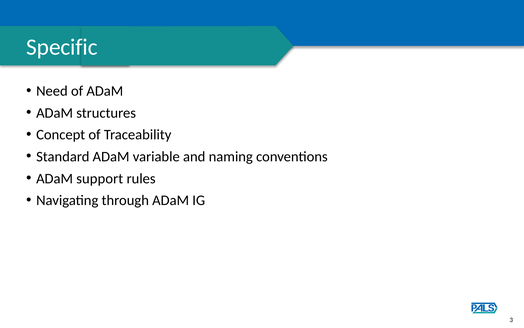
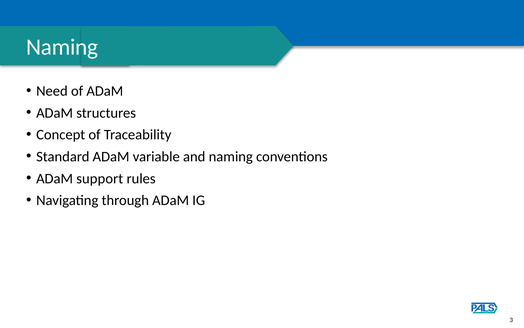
Specific at (62, 47): Specific -> Naming
